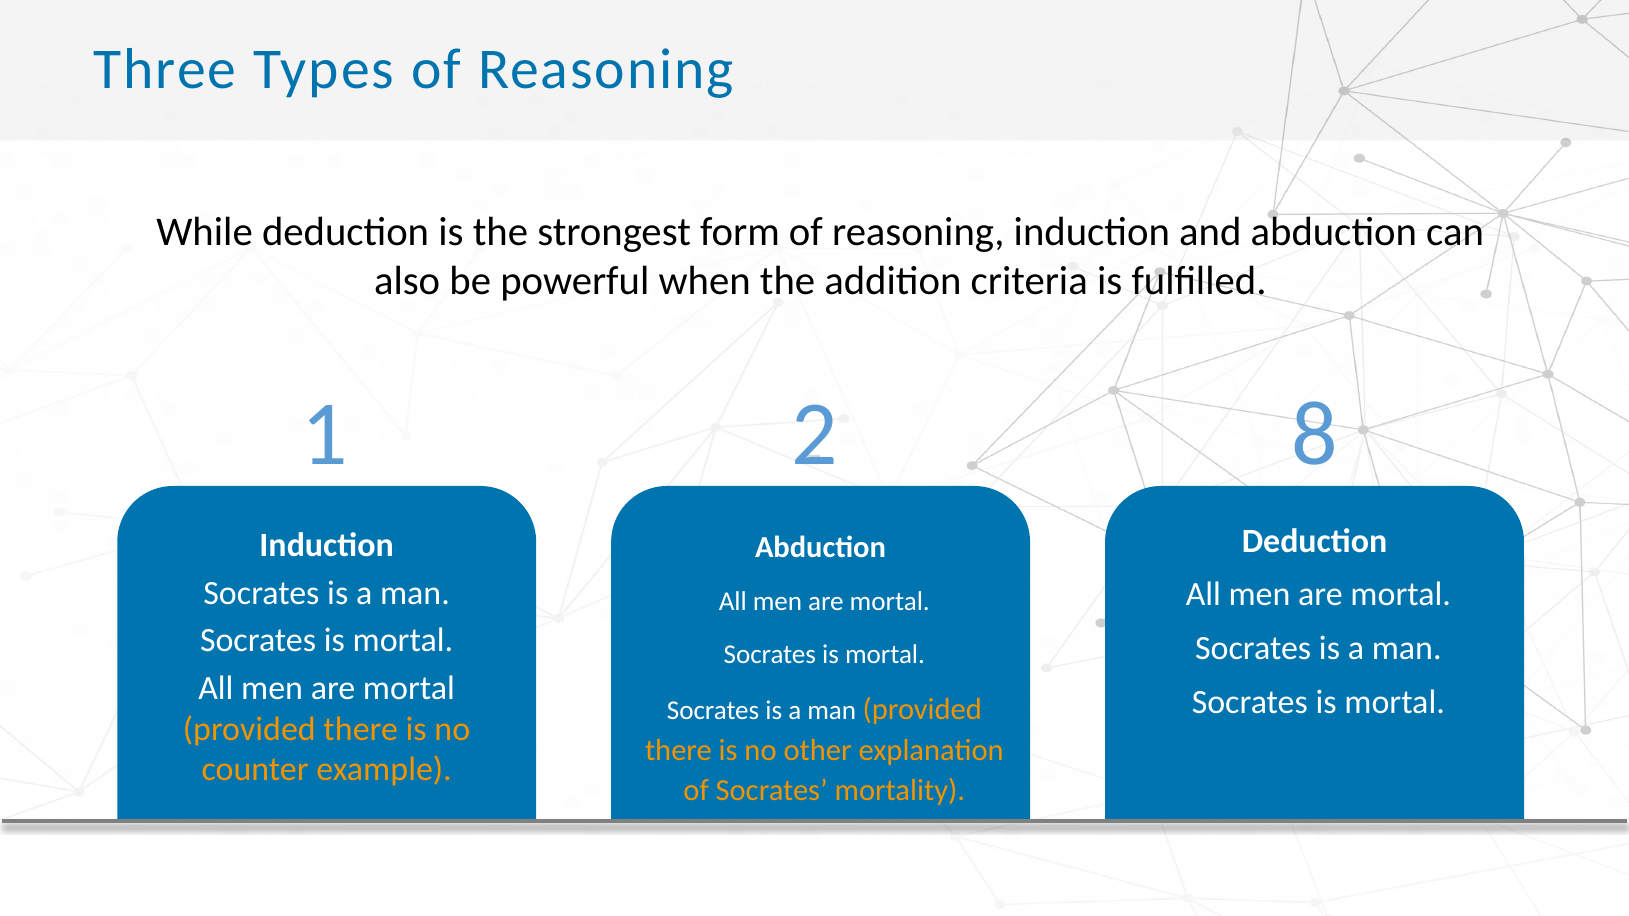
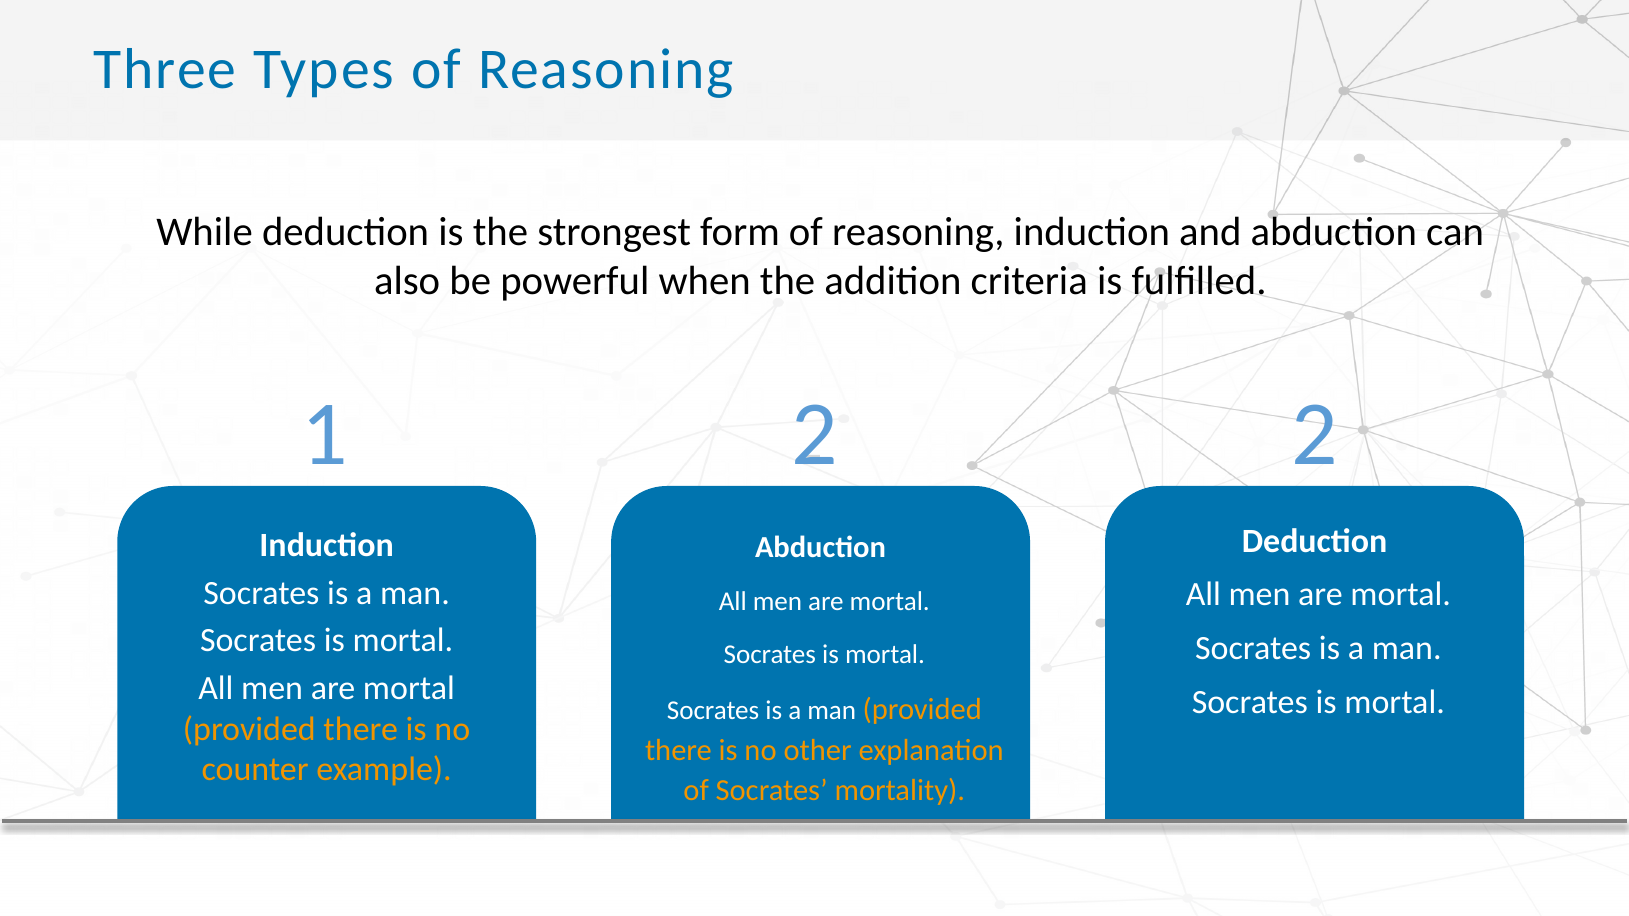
2 8: 8 -> 2
